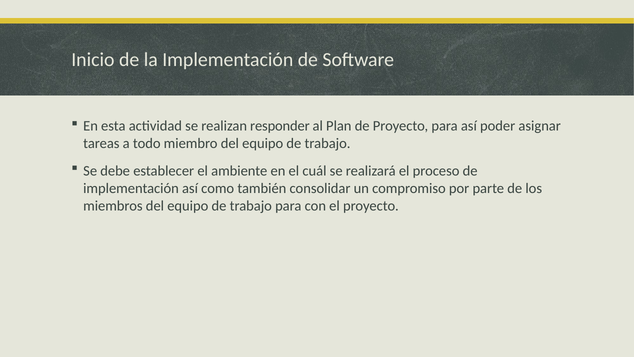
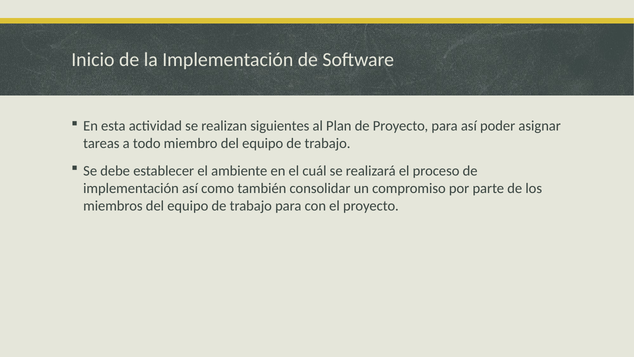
responder: responder -> siguientes
